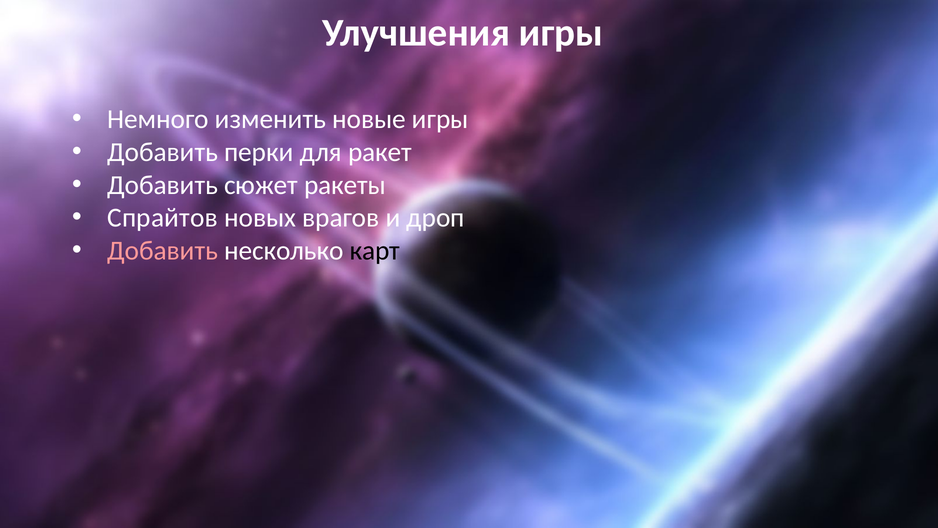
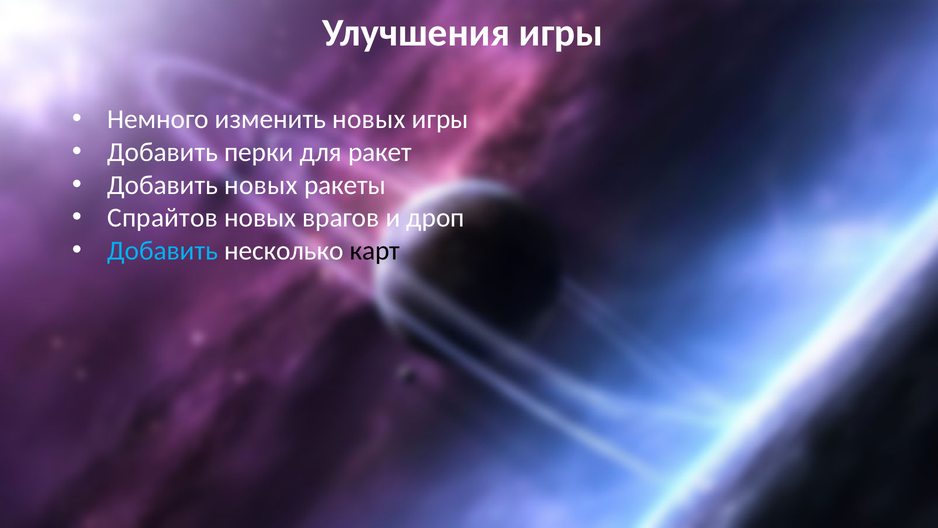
изменить новые: новые -> новых
Добавить сюжет: сюжет -> новых
Добавить at (163, 251) colour: pink -> light blue
